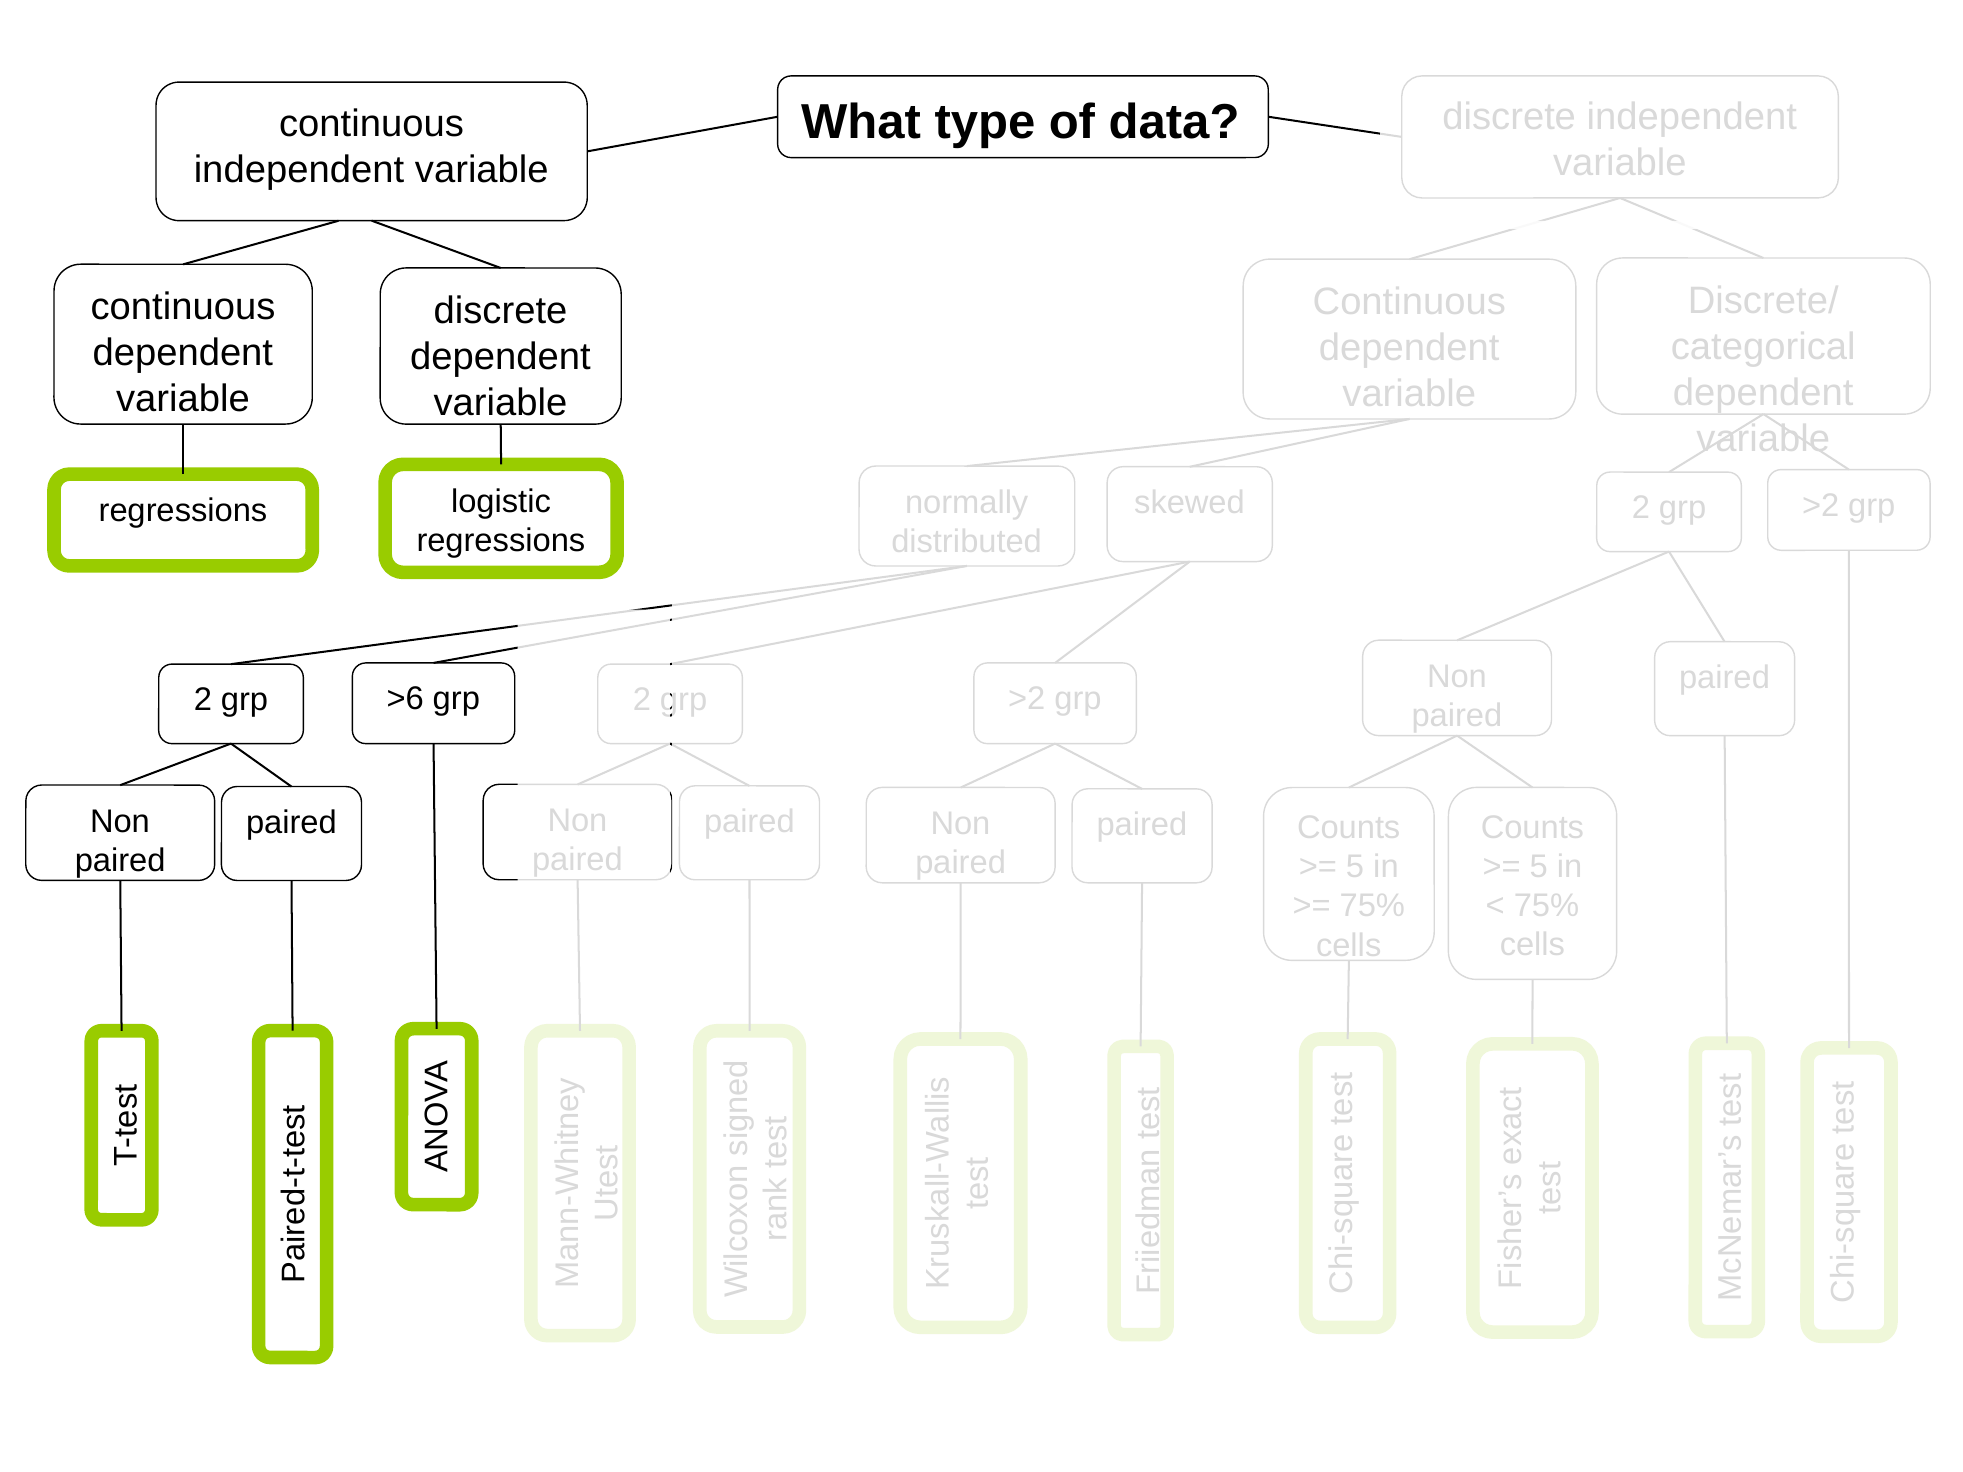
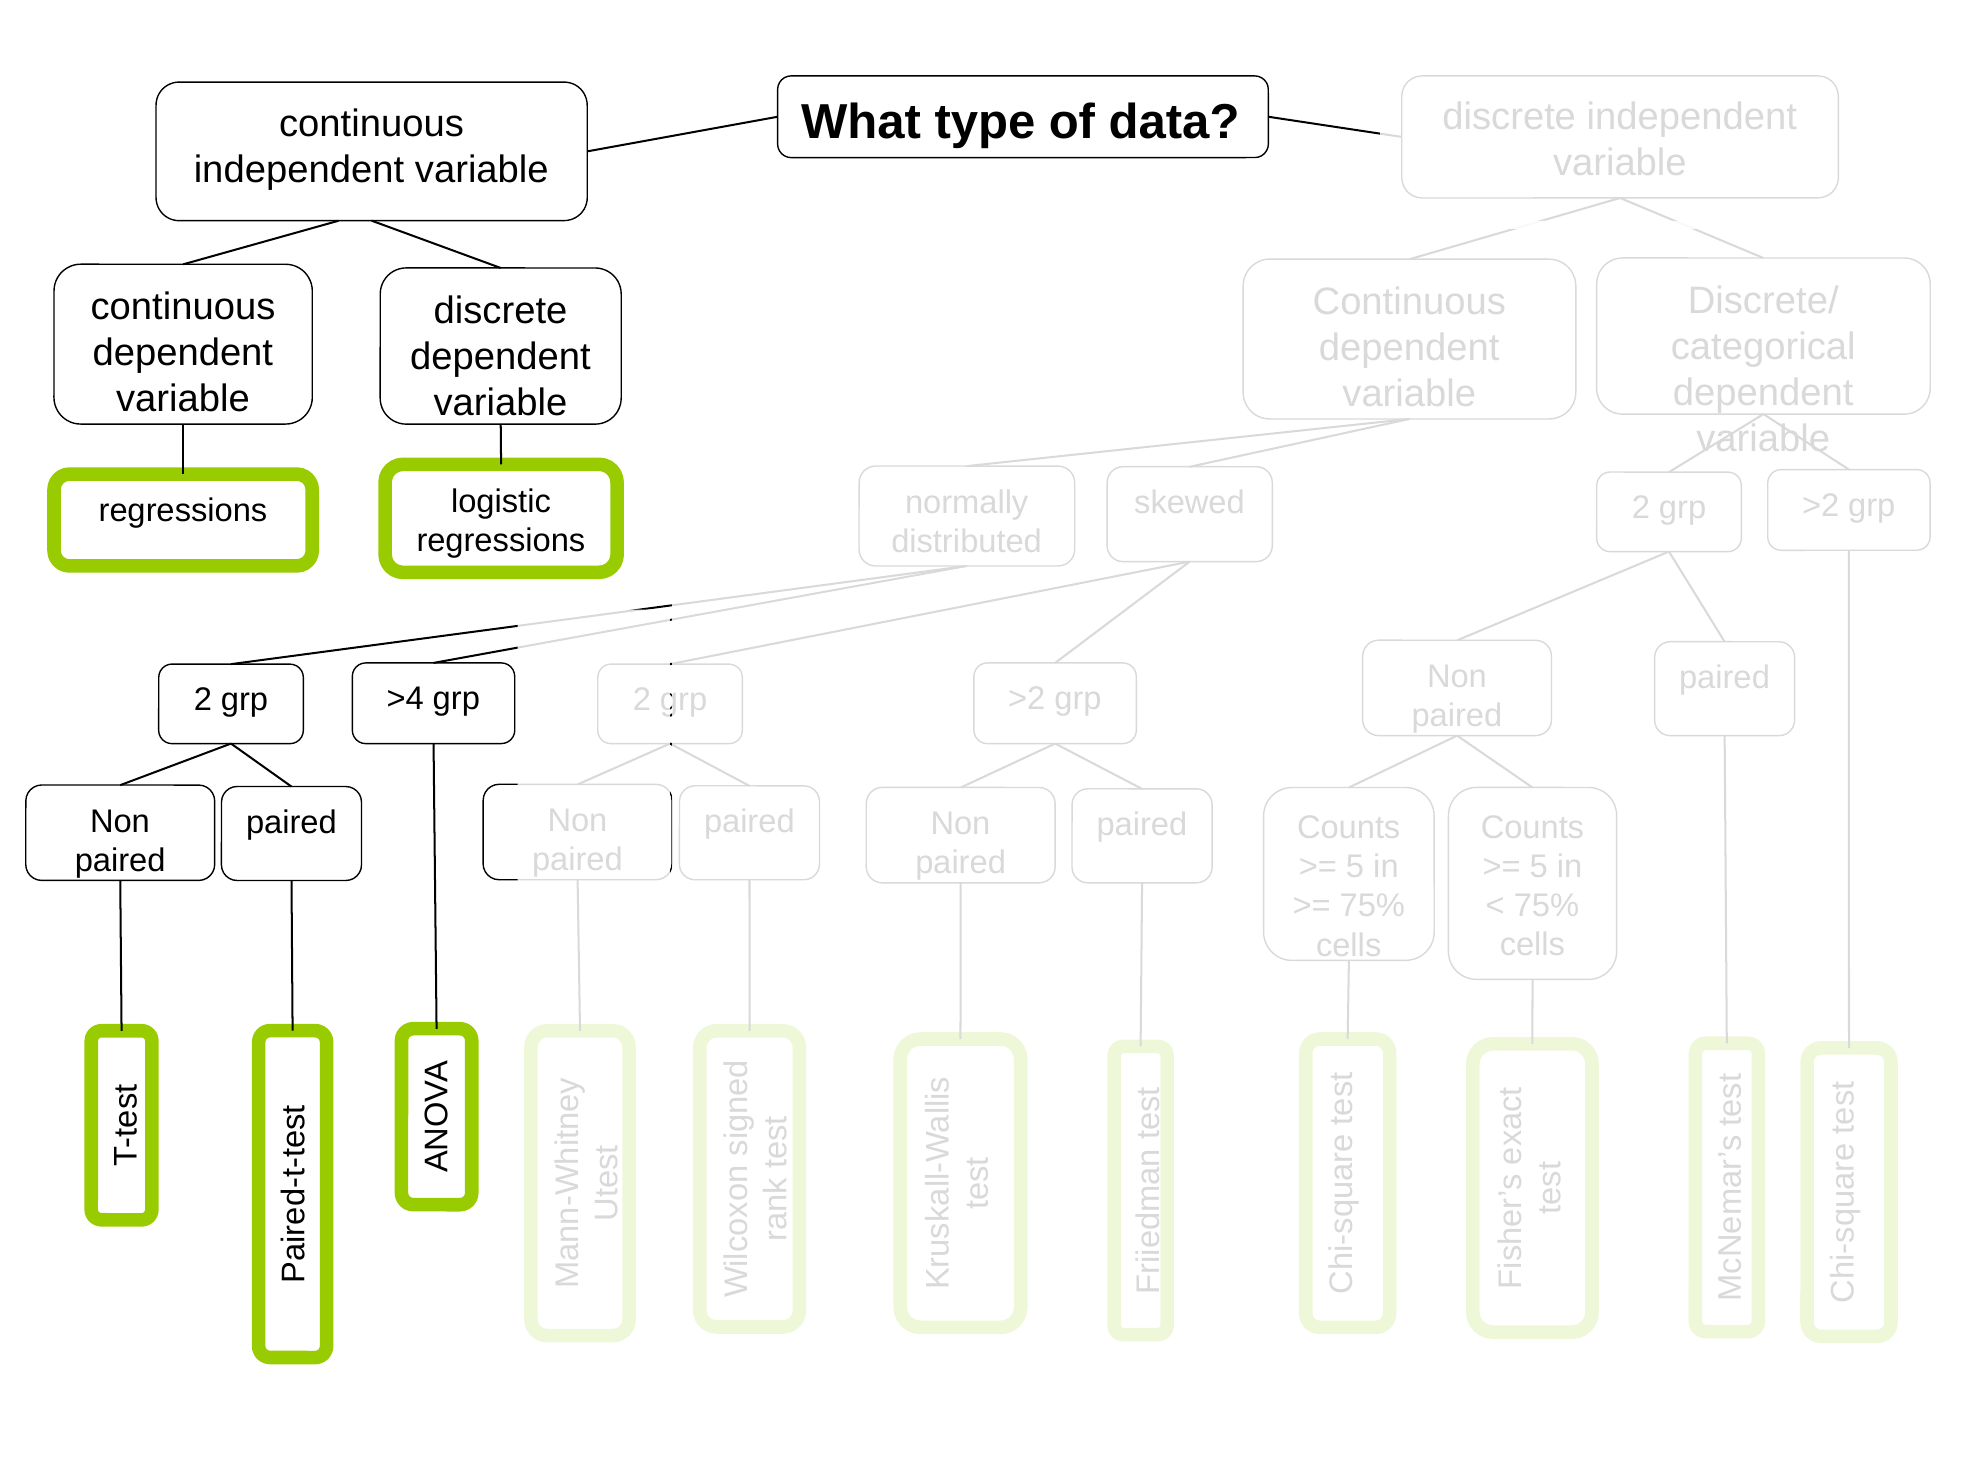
>6: >6 -> >4
